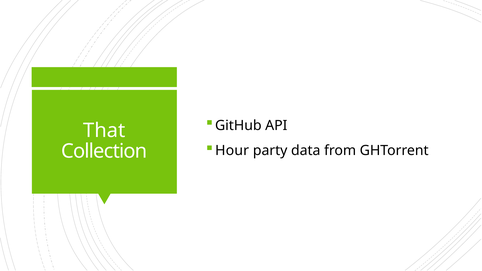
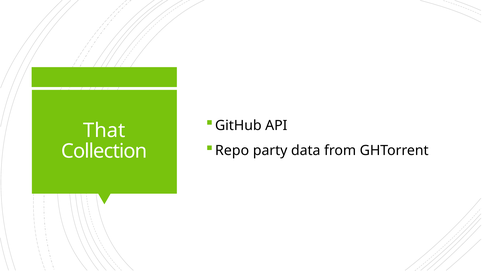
Hour: Hour -> Repo
